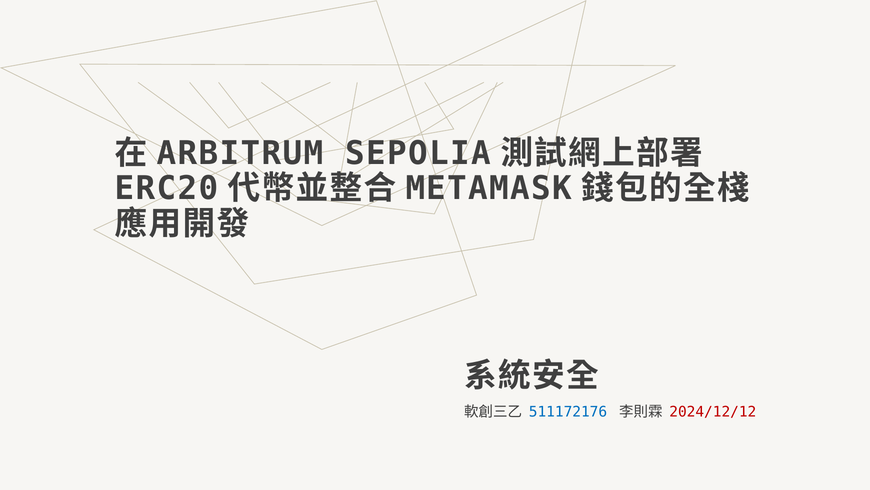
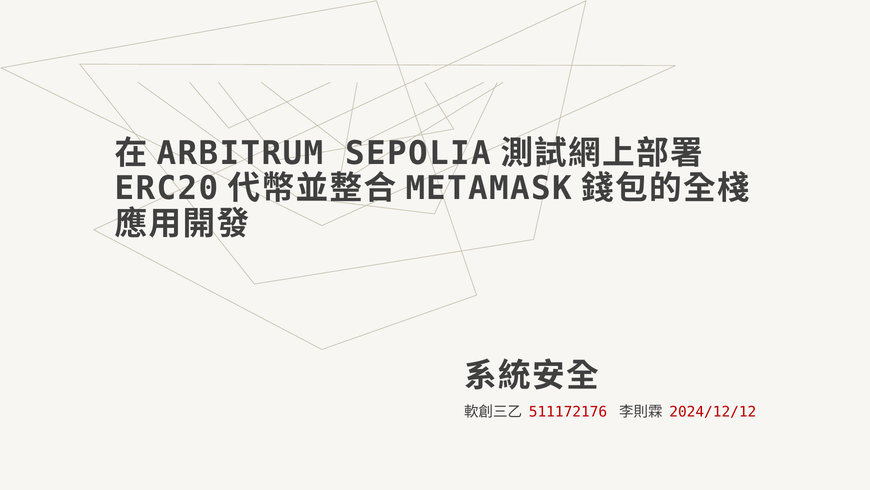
511172176 colour: blue -> red
